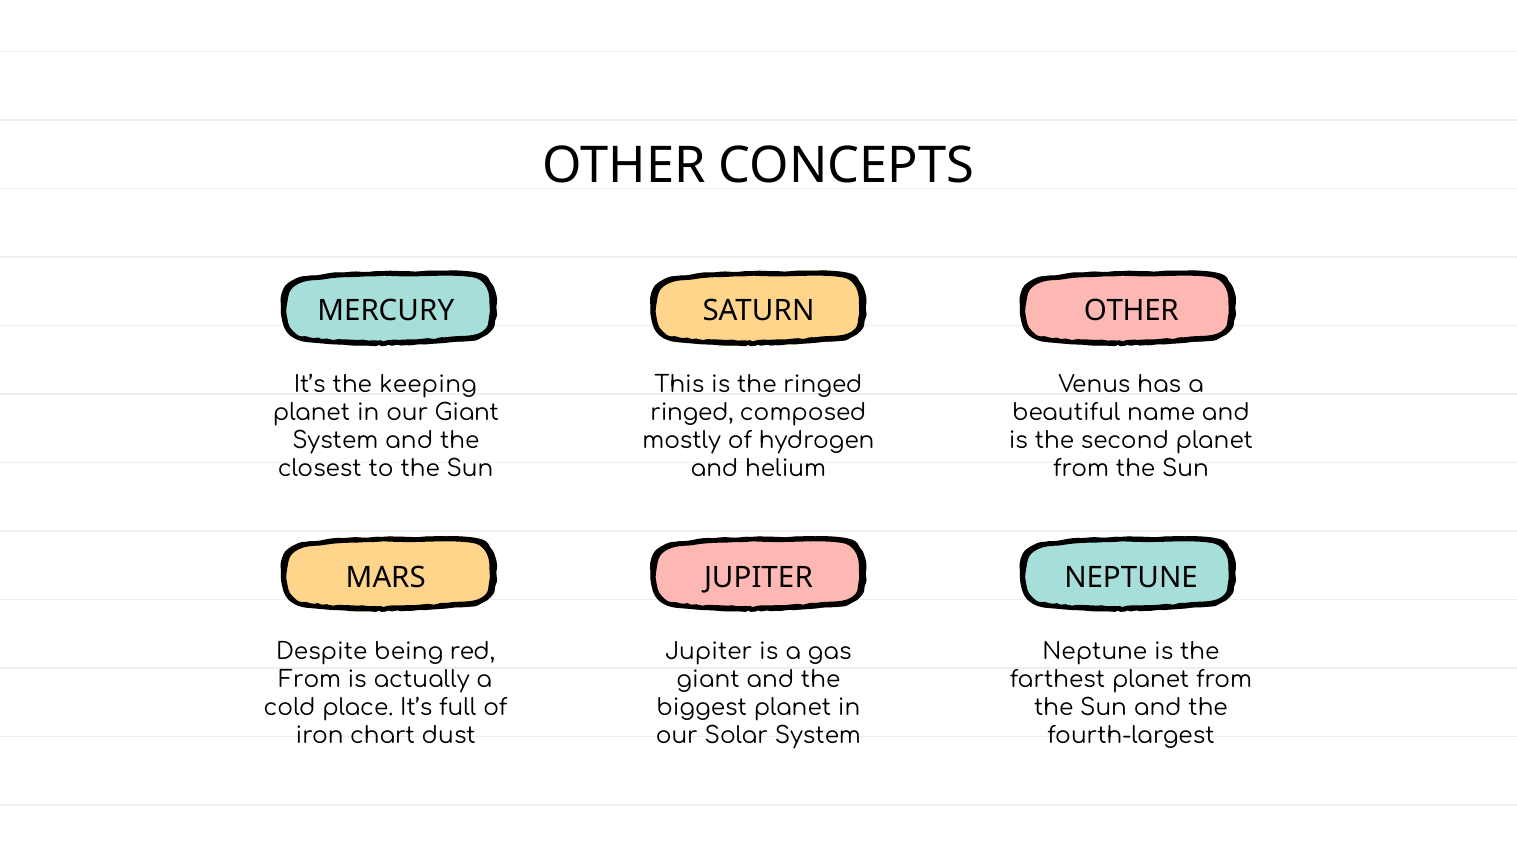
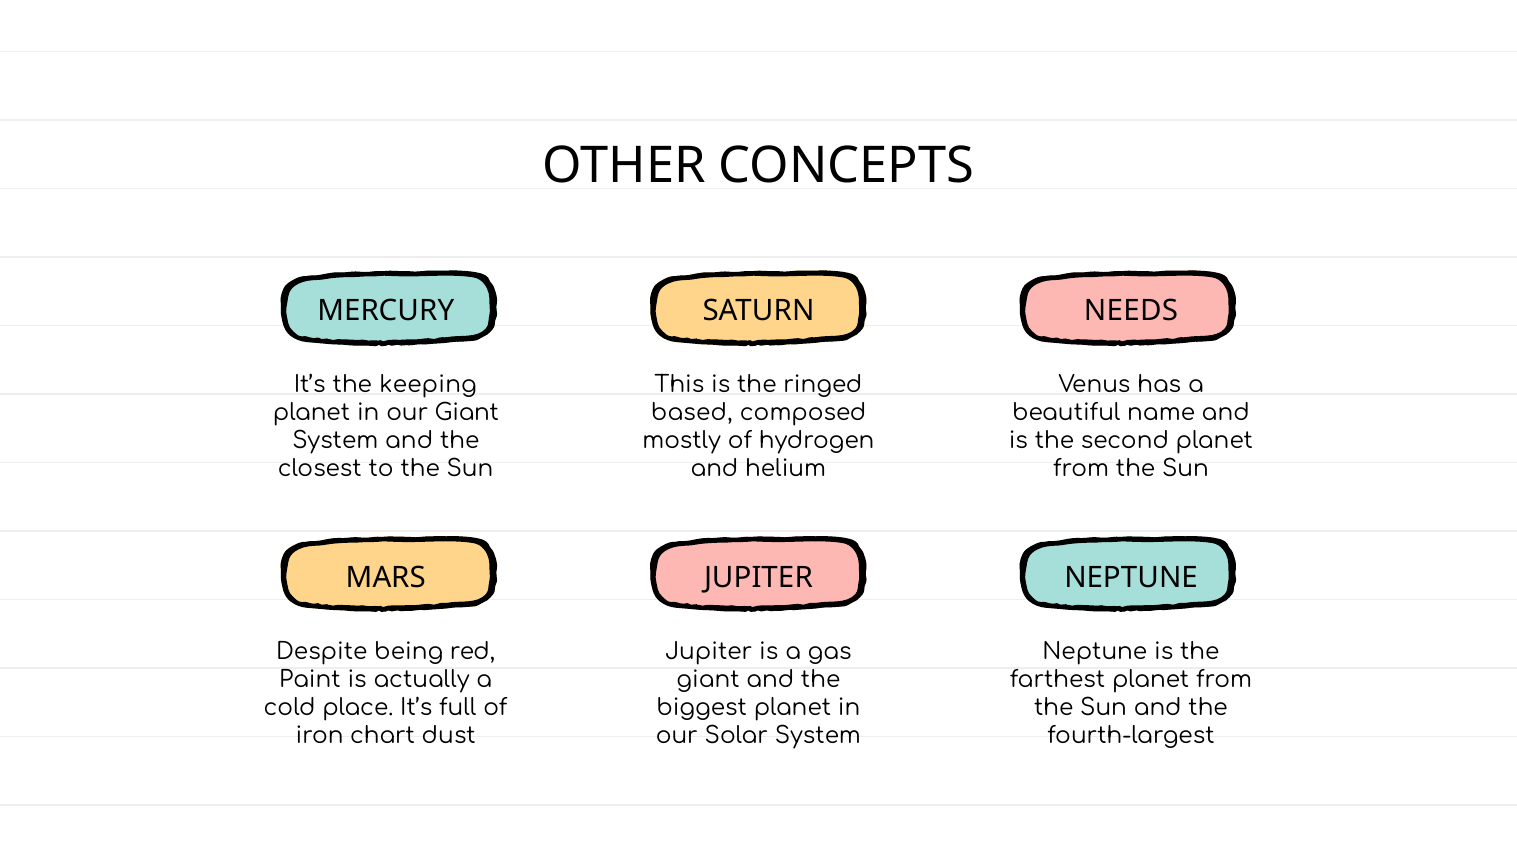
SATURN OTHER: OTHER -> NEEDS
ringed at (692, 412): ringed -> based
From at (310, 680): From -> Paint
